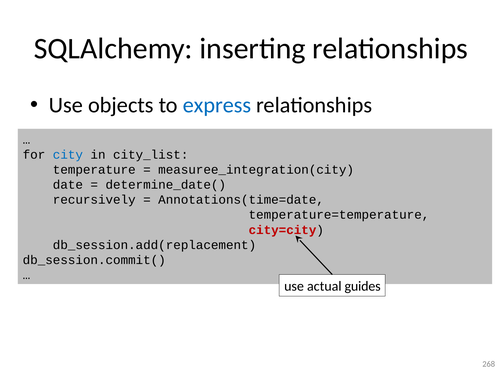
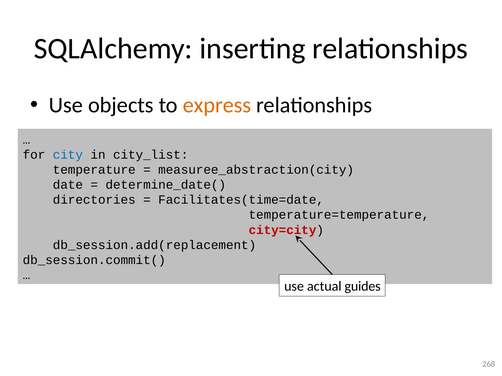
express colour: blue -> orange
measuree_integration(city: measuree_integration(city -> measuree_abstraction(city
recursively: recursively -> directories
Annotations(time=date: Annotations(time=date -> Facilitates(time=date
